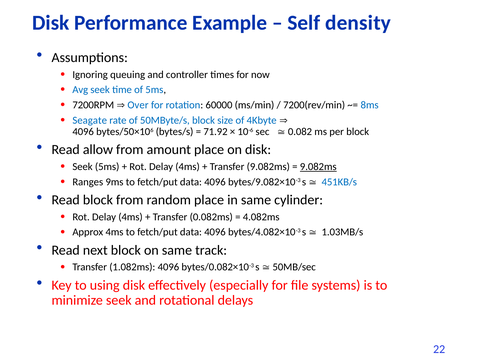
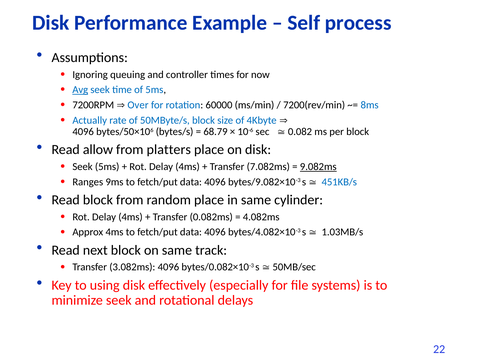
density: density -> process
Avg underline: none -> present
Seagate: Seagate -> Actually
71.92: 71.92 -> 68.79
amount: amount -> platters
Transfer 9.082ms: 9.082ms -> 7.082ms
1.082ms: 1.082ms -> 3.082ms
